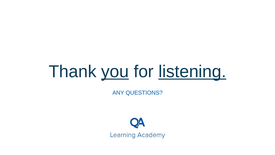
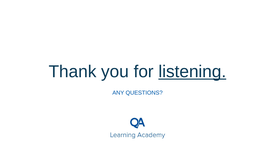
you underline: present -> none
